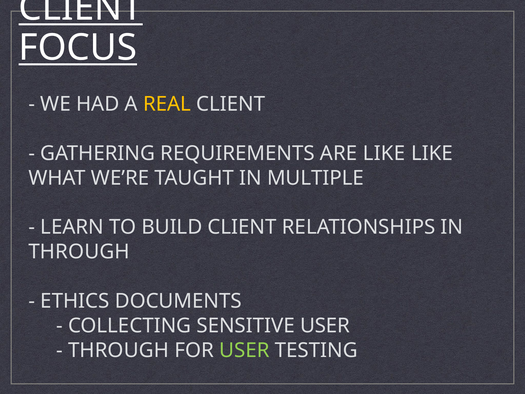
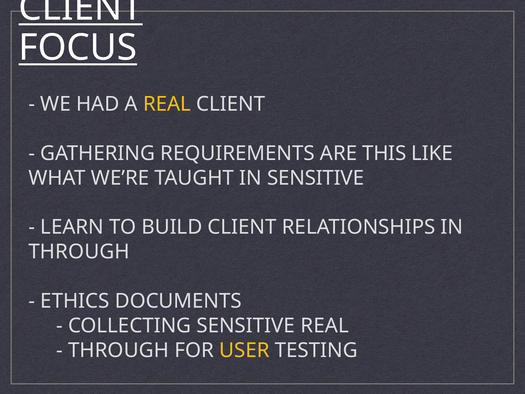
ARE LIKE: LIKE -> THIS
IN MULTIPLE: MULTIPLE -> SENSITIVE
SENSITIVE USER: USER -> REAL
USER at (244, 350) colour: light green -> yellow
